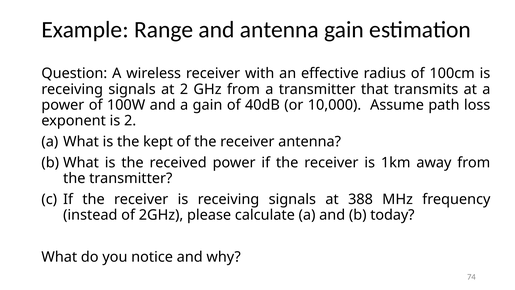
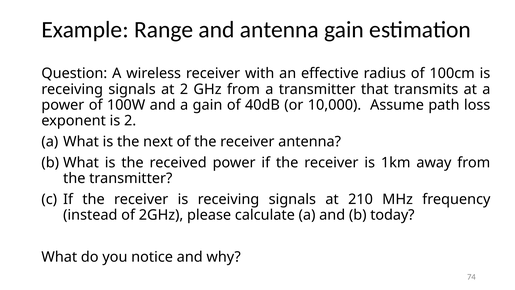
kept: kept -> next
388: 388 -> 210
